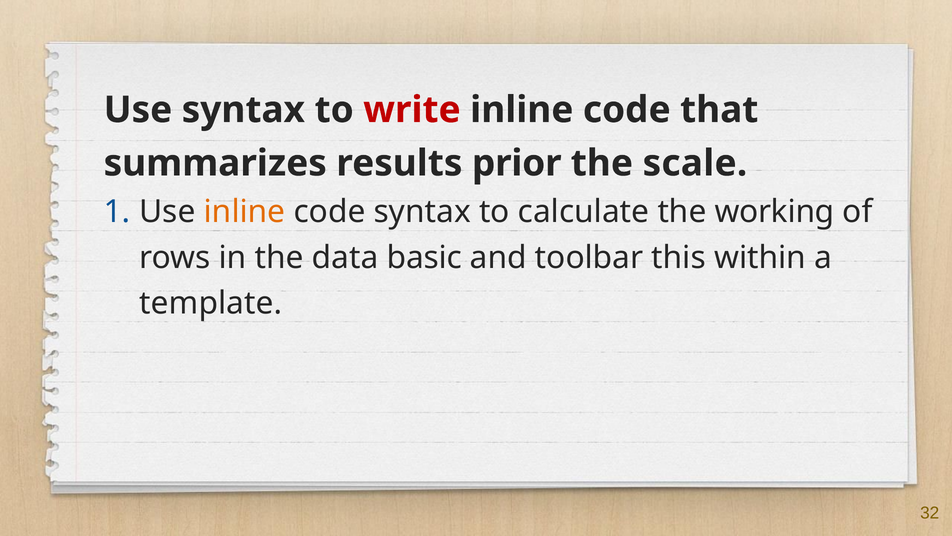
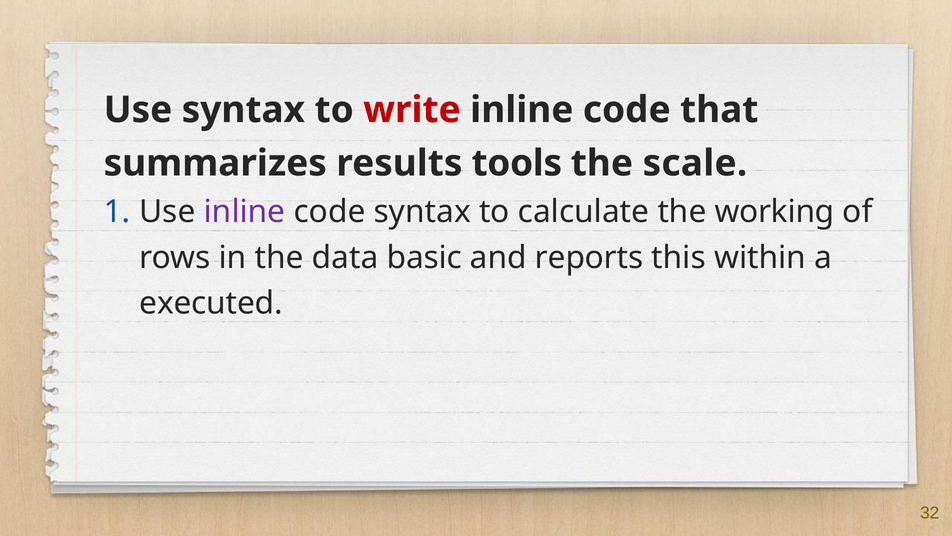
prior: prior -> tools
inline at (245, 212) colour: orange -> purple
toolbar: toolbar -> reports
template: template -> executed
